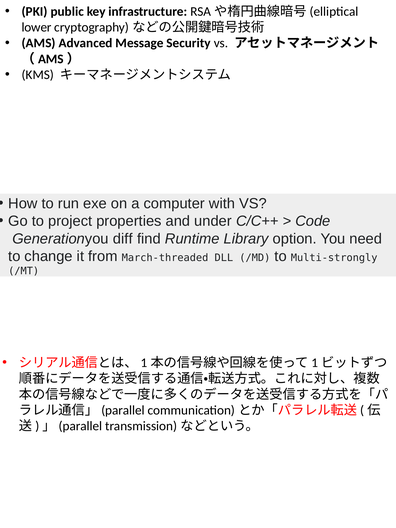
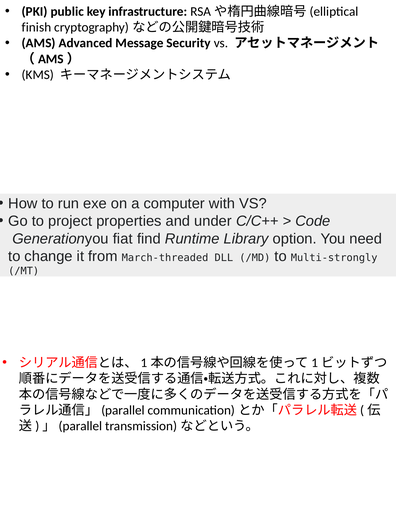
lower: lower -> finish
diff: diff -> fiat
